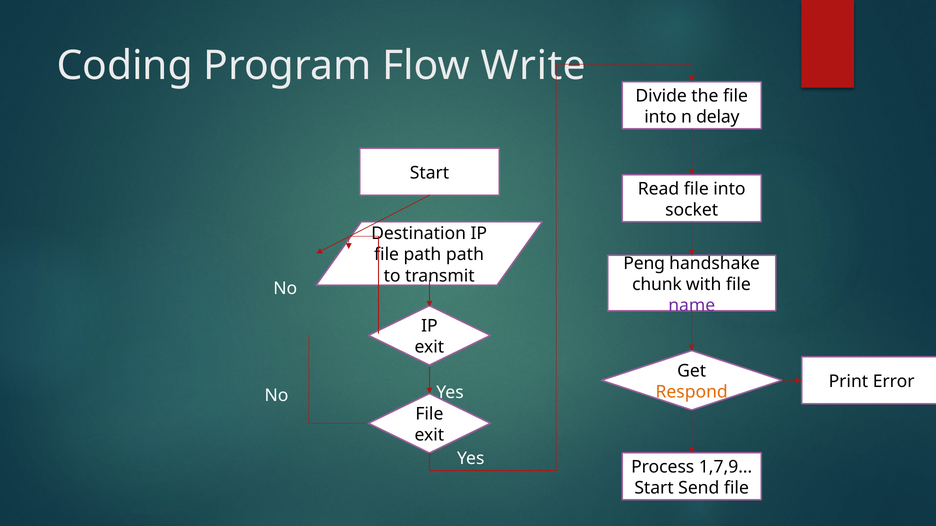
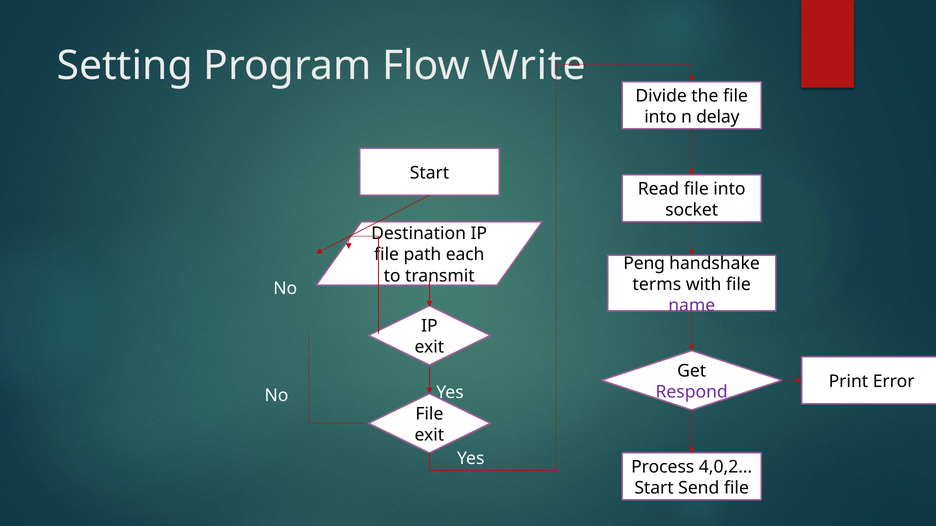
Coding: Coding -> Setting
path path: path -> each
chunk: chunk -> terms
Respond colour: orange -> purple
1,7,9…: 1,7,9… -> 4,0,2…
